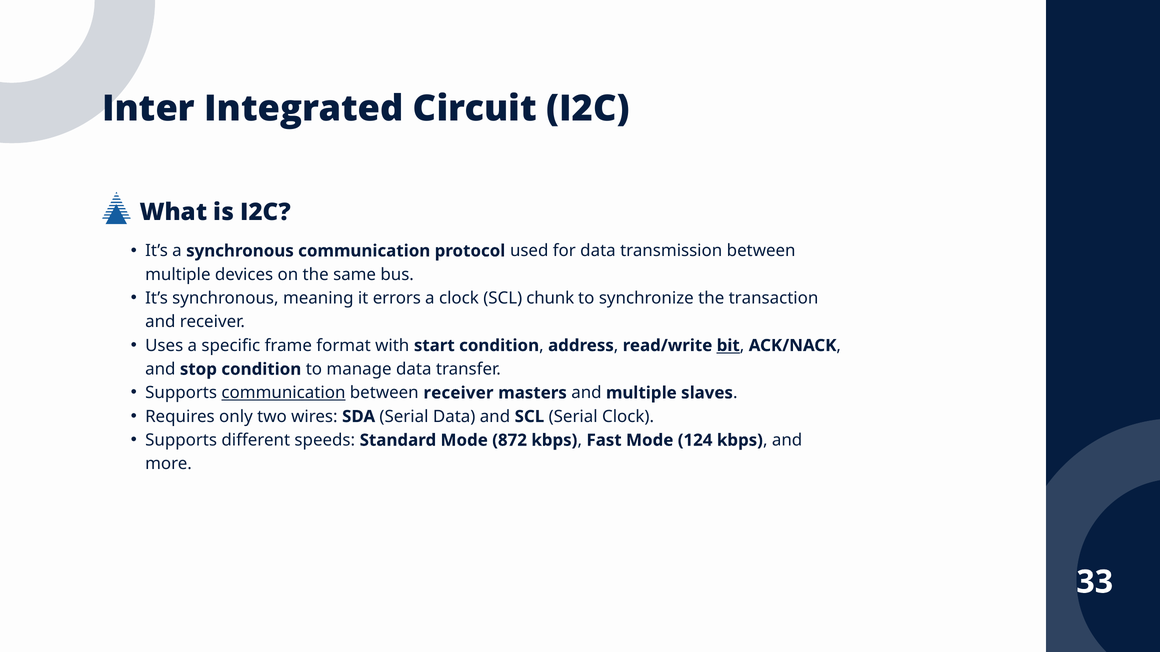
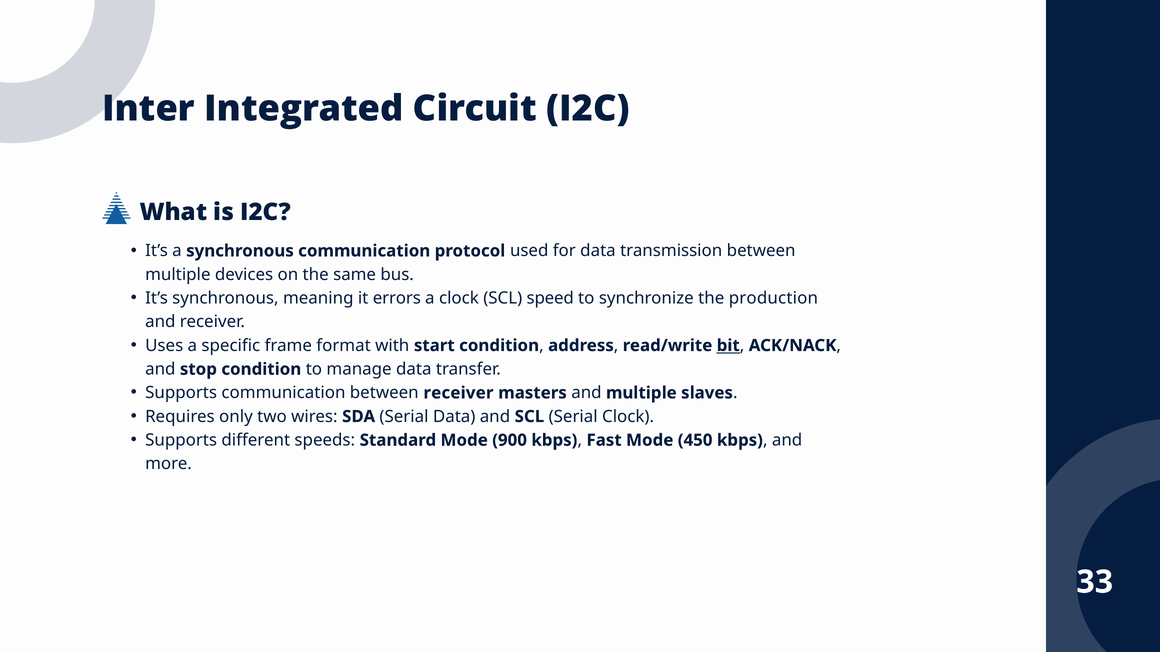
chunk: chunk -> speed
transaction: transaction -> production
communication at (283, 393) underline: present -> none
872: 872 -> 900
124: 124 -> 450
